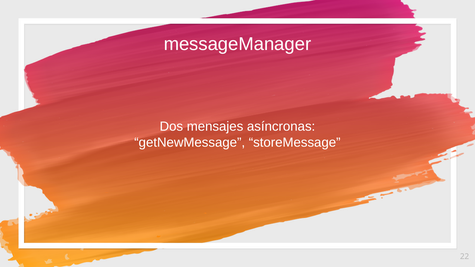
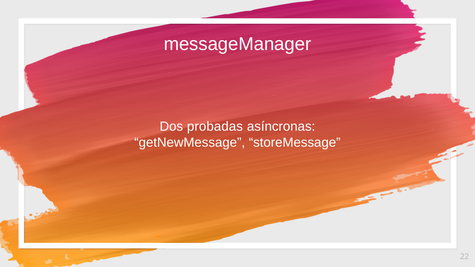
mensajes: mensajes -> probadas
